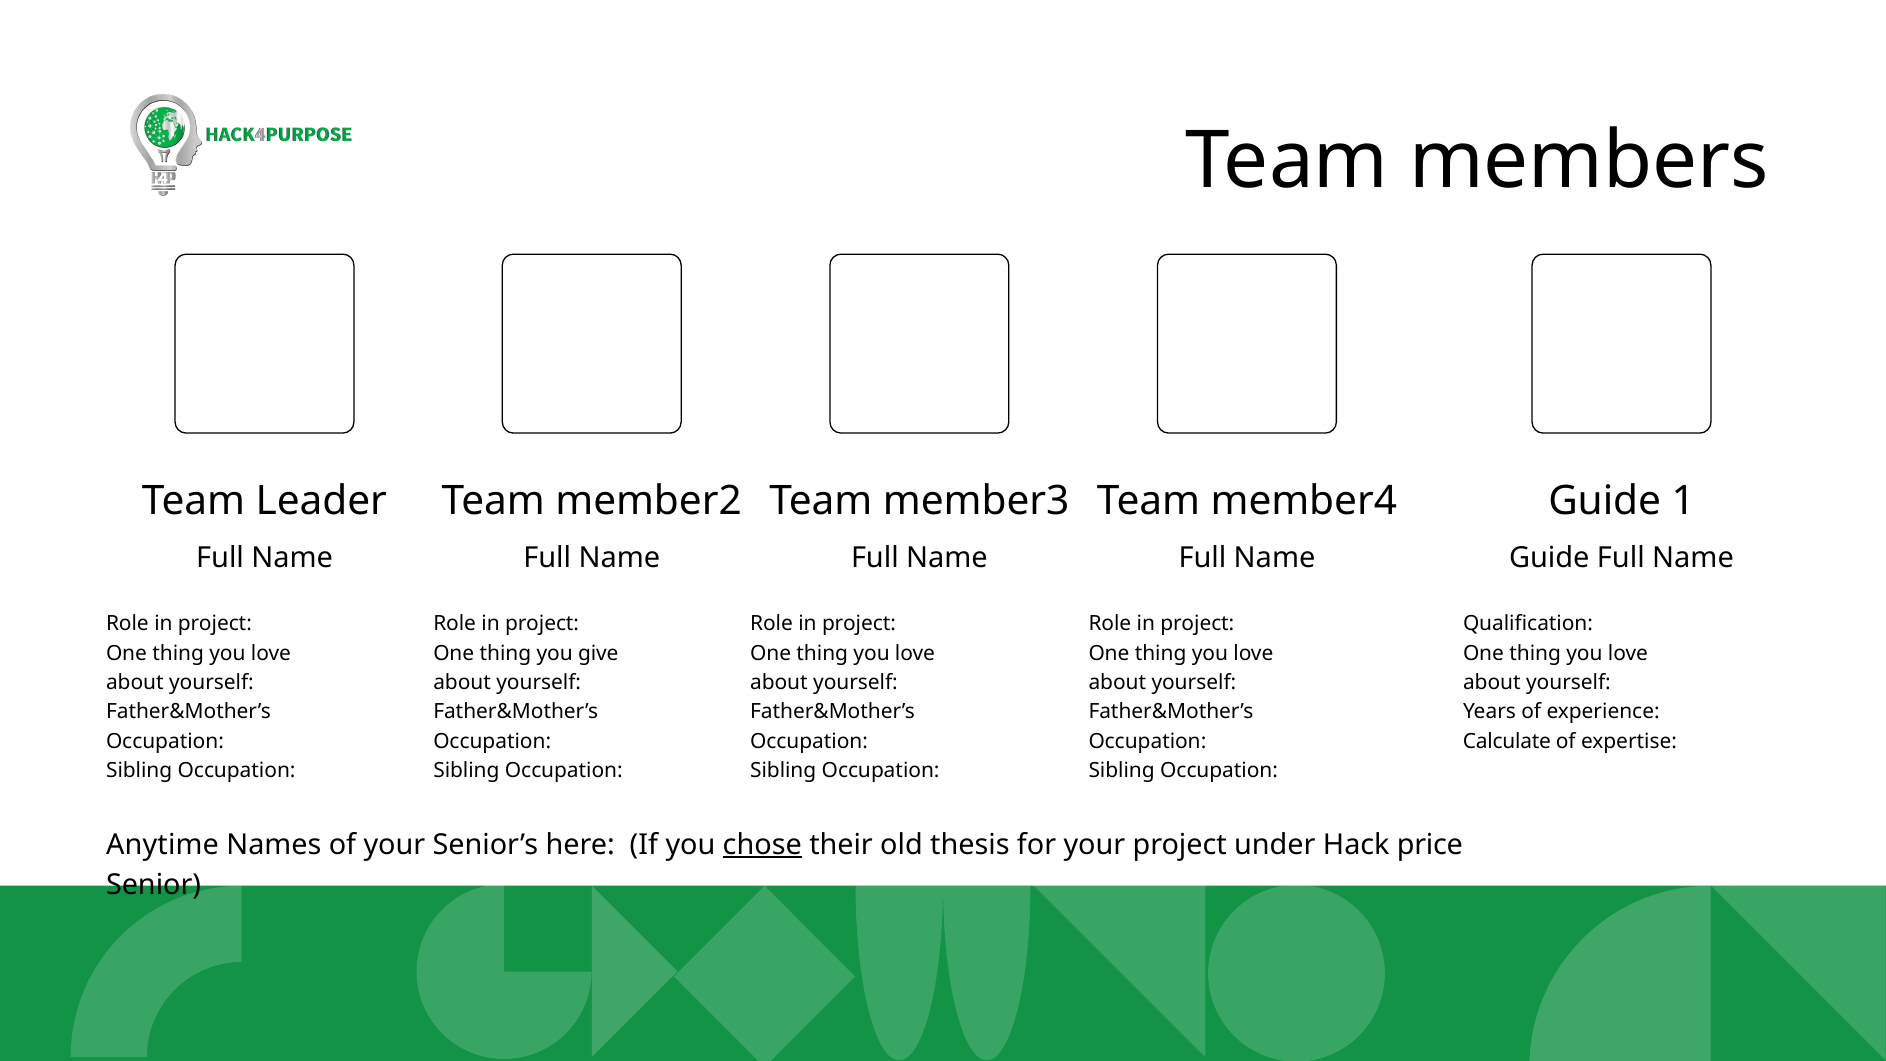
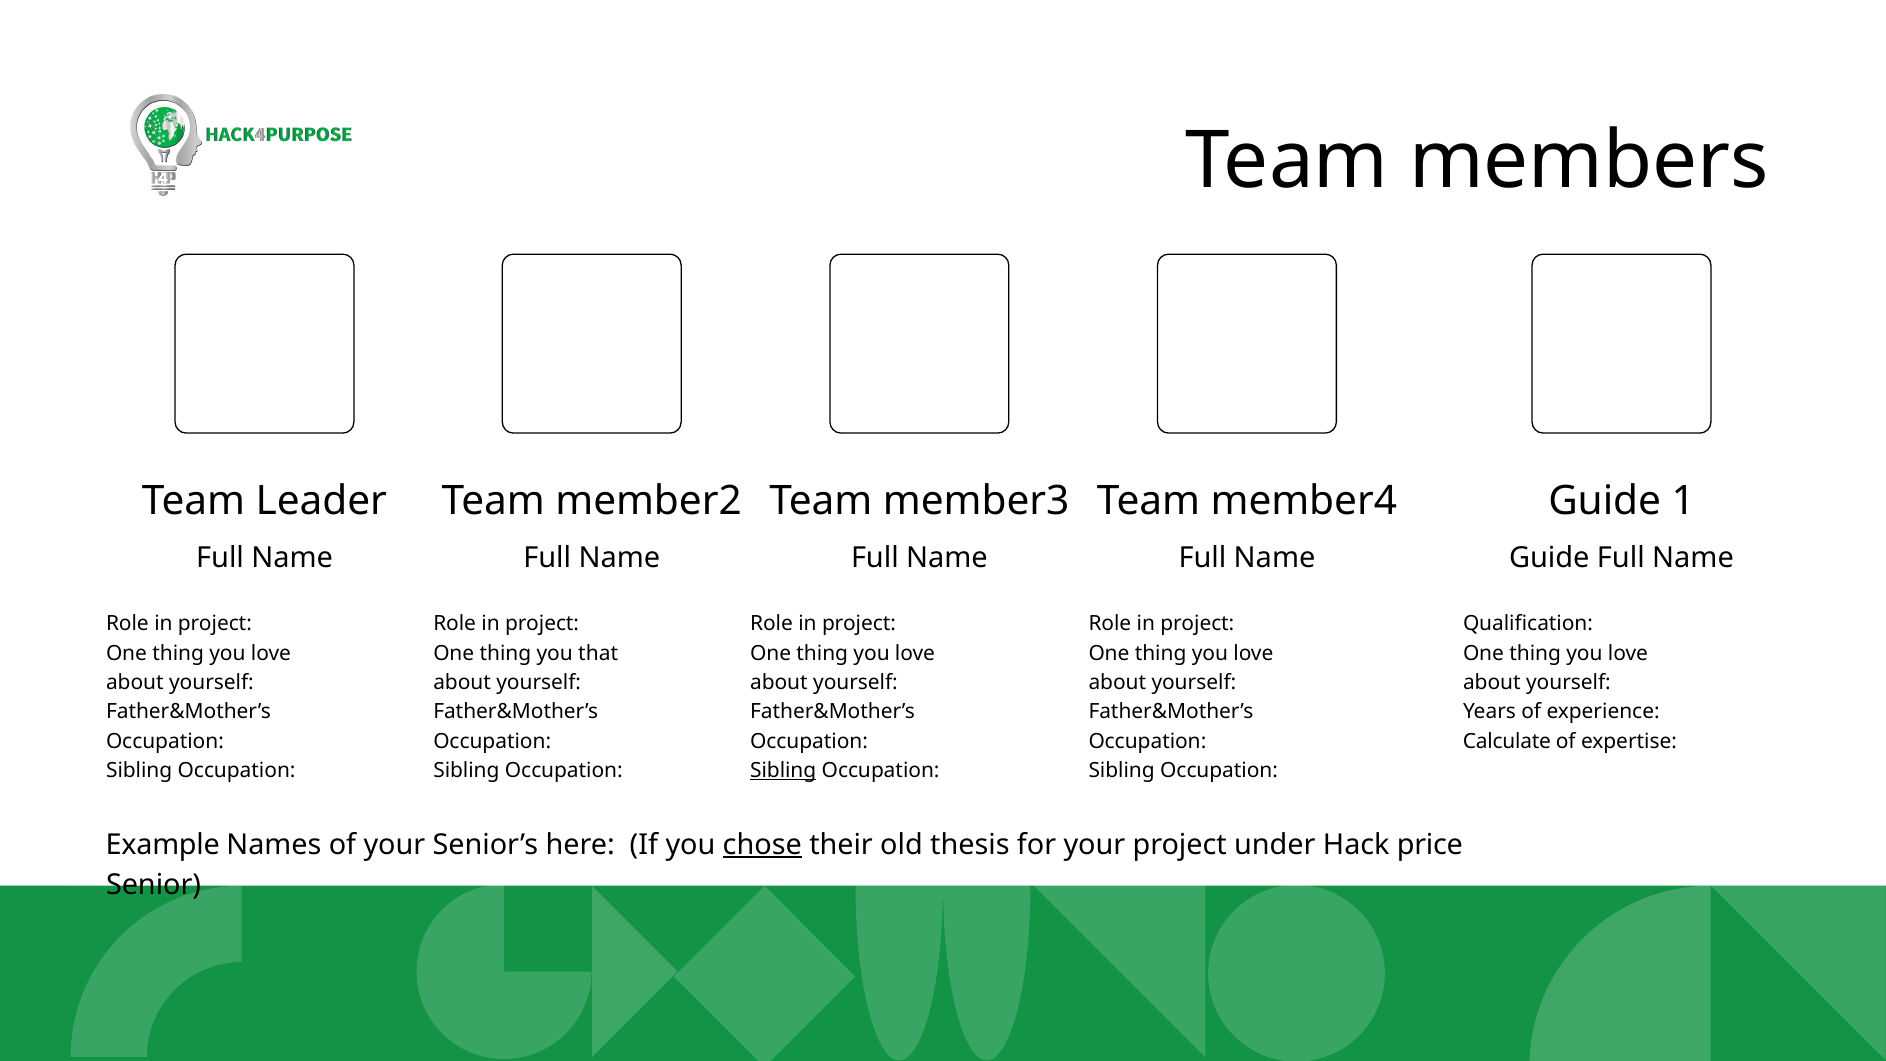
give: give -> that
Sibling at (783, 771) underline: none -> present
Anytime: Anytime -> Example
